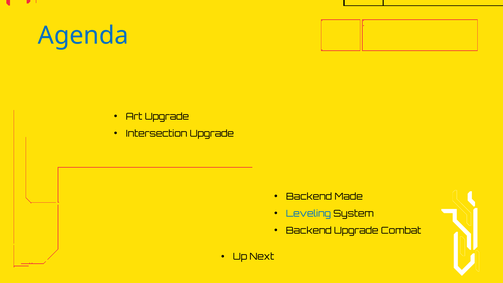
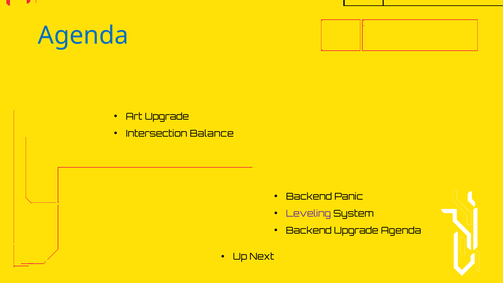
Intersection Upgrade: Upgrade -> Balance
Made: Made -> Panic
Leveling colour: blue -> purple
Upgrade Combat: Combat -> Agenda
